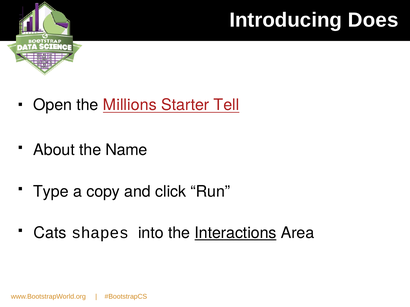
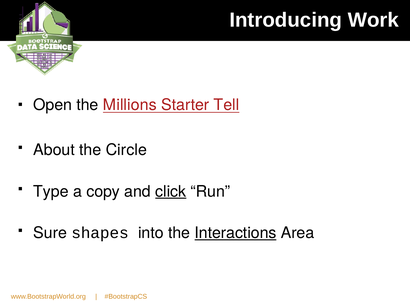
Does: Does -> Work
Name: Name -> Circle
click underline: none -> present
Cats: Cats -> Sure
